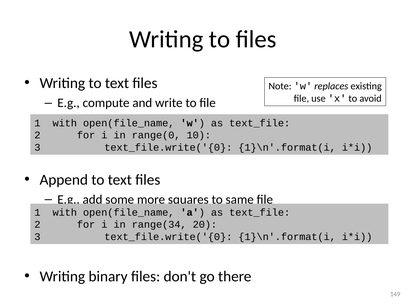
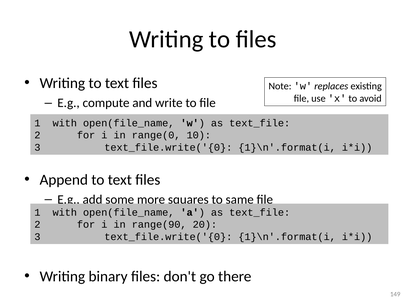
range(34: range(34 -> range(90
